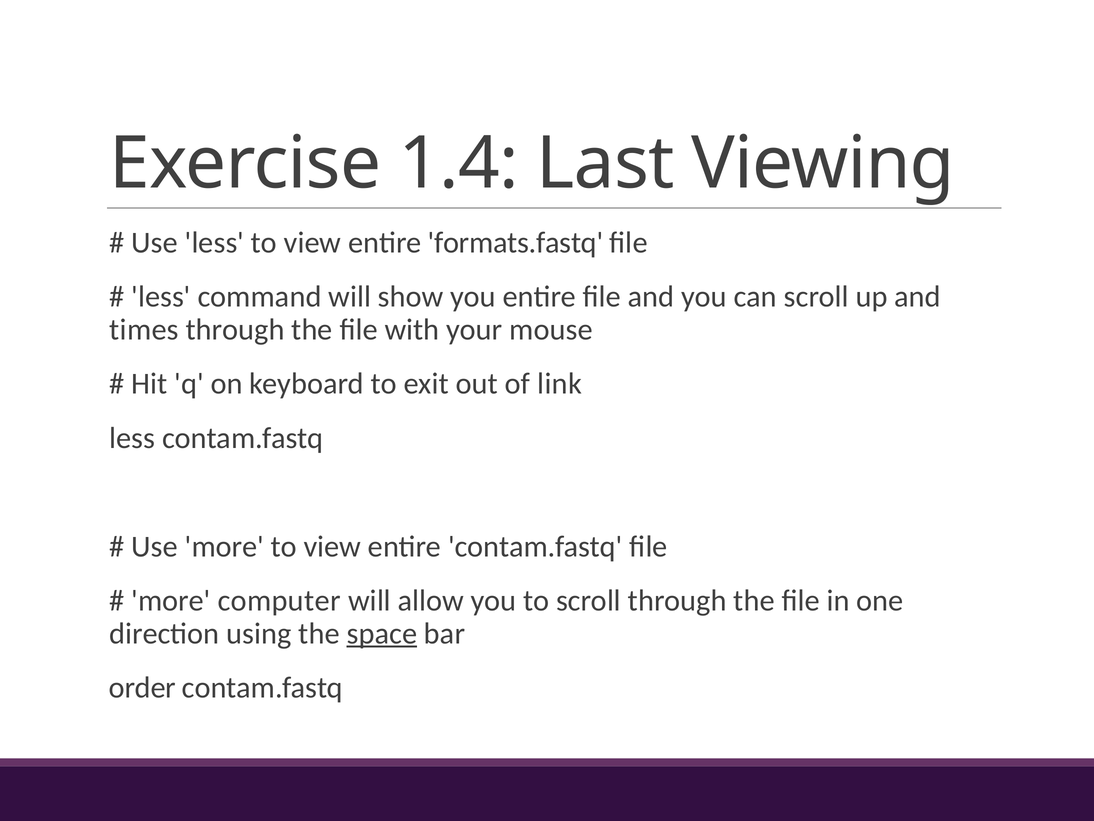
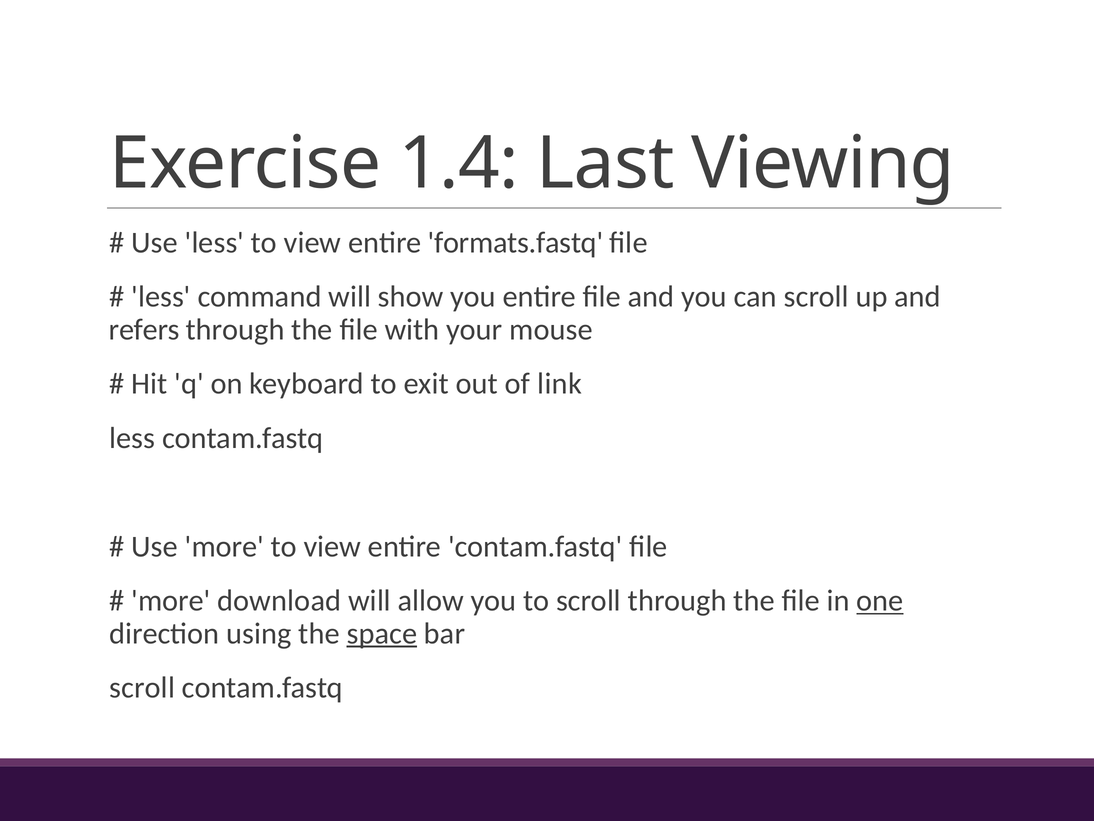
times: times -> refers
computer: computer -> download
one underline: none -> present
order at (142, 687): order -> scroll
